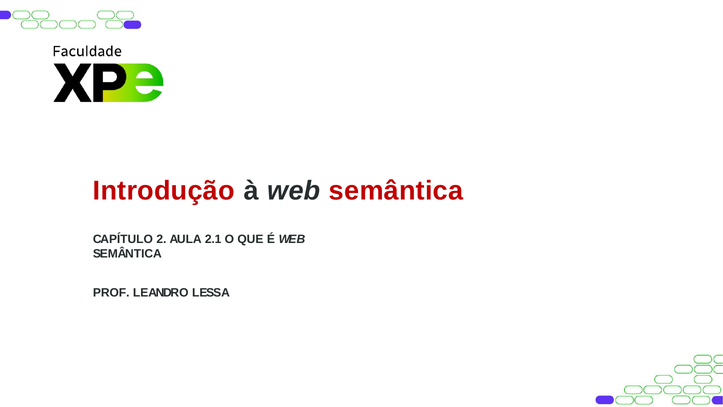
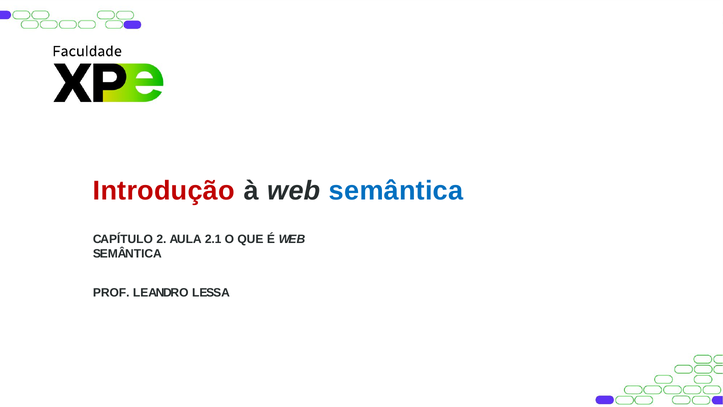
semântica at (396, 191) colour: red -> blue
